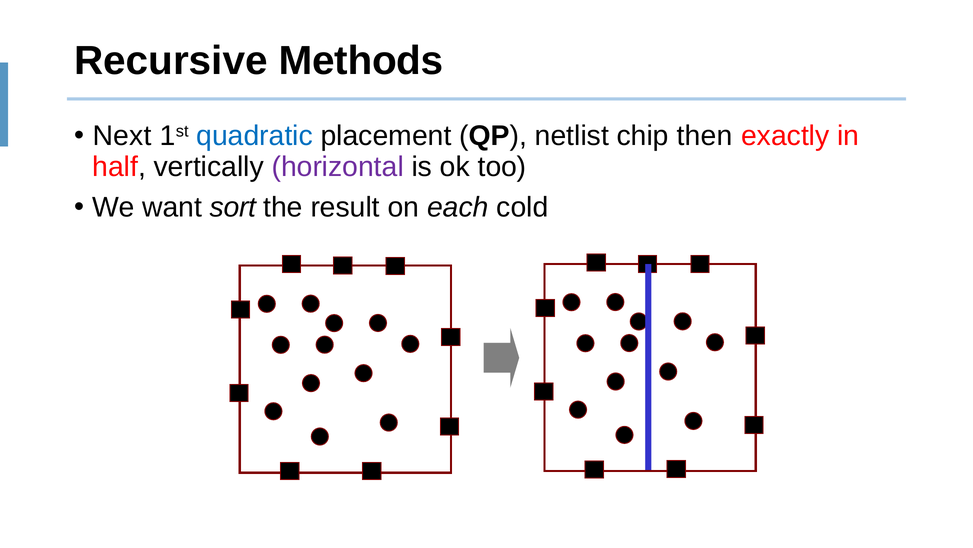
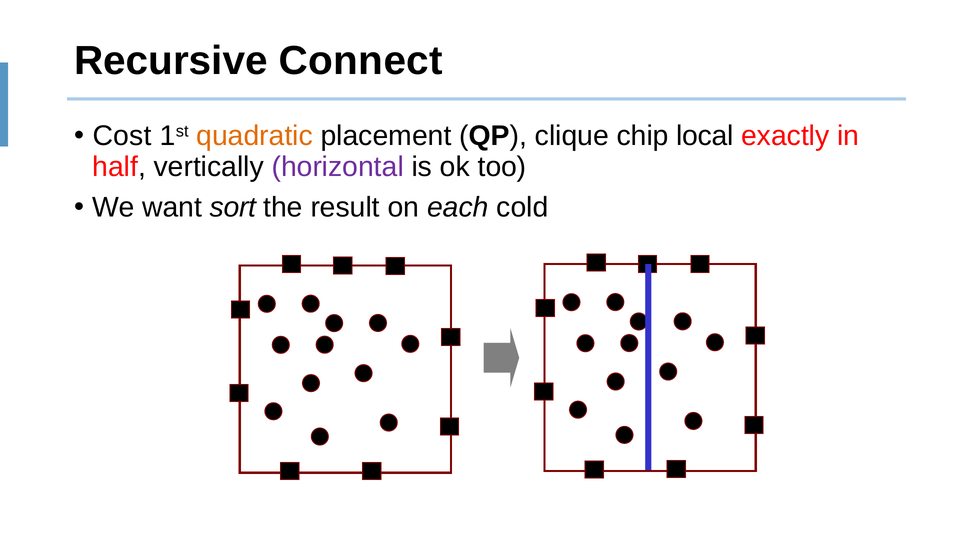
Methods: Methods -> Connect
Next: Next -> Cost
quadratic colour: blue -> orange
netlist: netlist -> clique
then: then -> local
